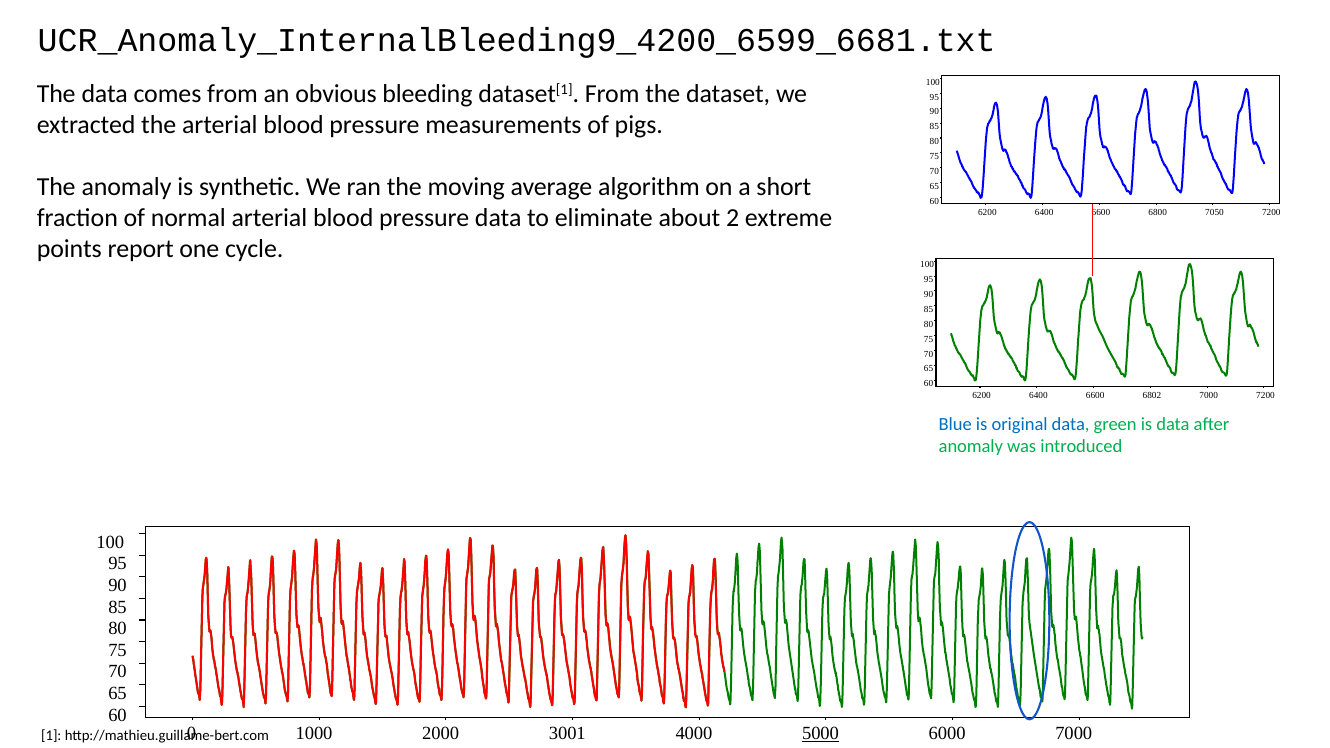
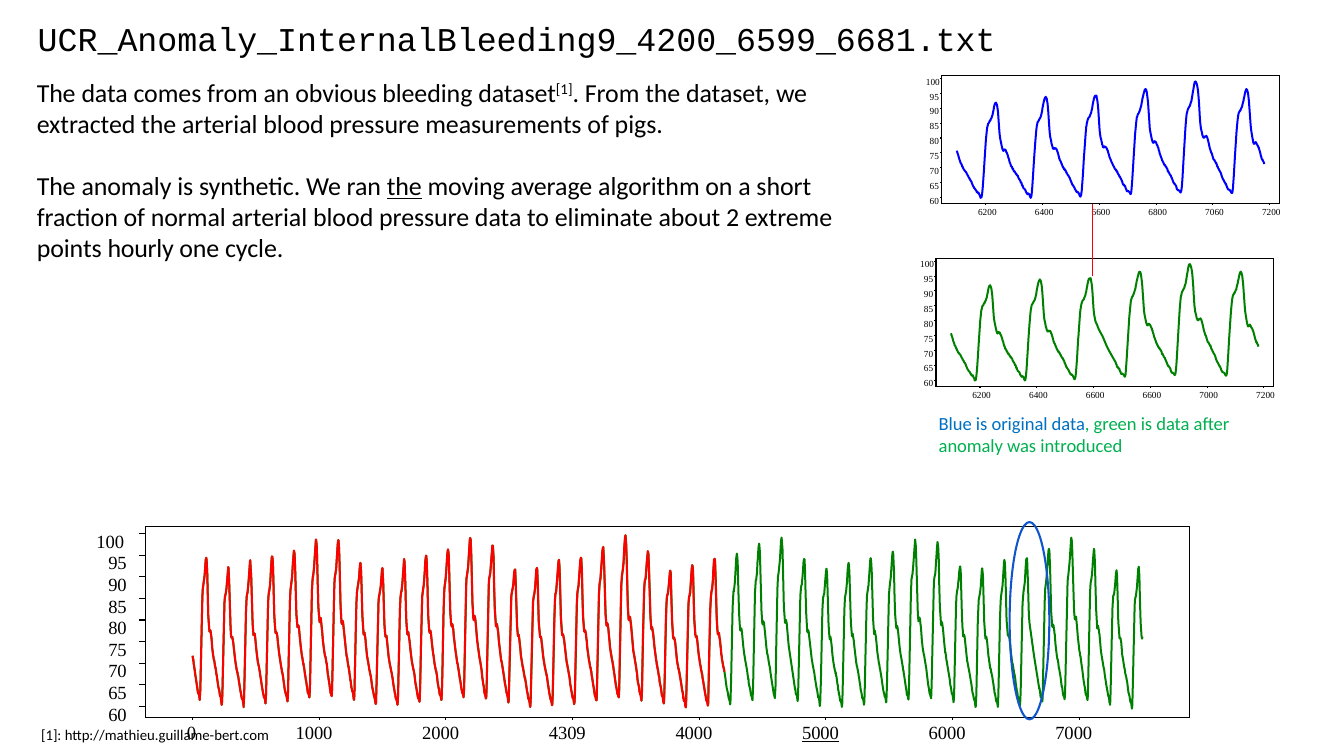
the at (404, 187) underline: none -> present
7050: 7050 -> 7060
report: report -> hourly
6600 6802: 6802 -> 6600
3001: 3001 -> 4309
